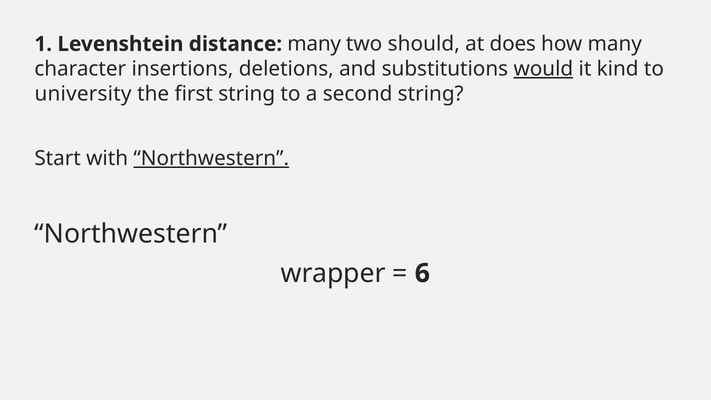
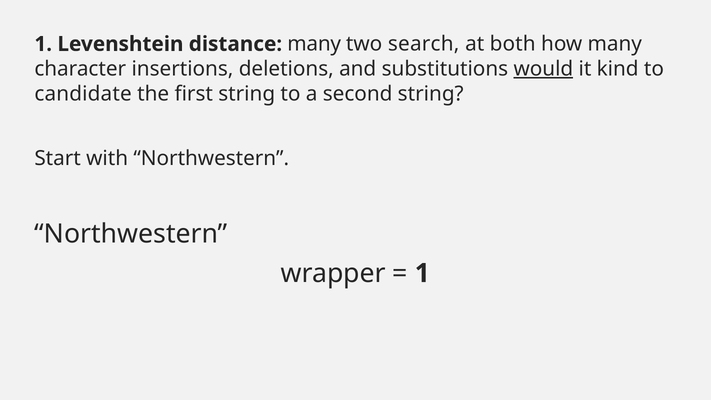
should: should -> search
does: does -> both
university: university -> candidate
Northwestern at (211, 158) underline: present -> none
6 at (422, 273): 6 -> 1
